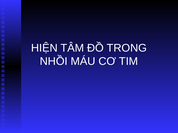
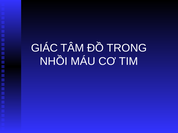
HIỆN: HIỆN -> GIÁC
